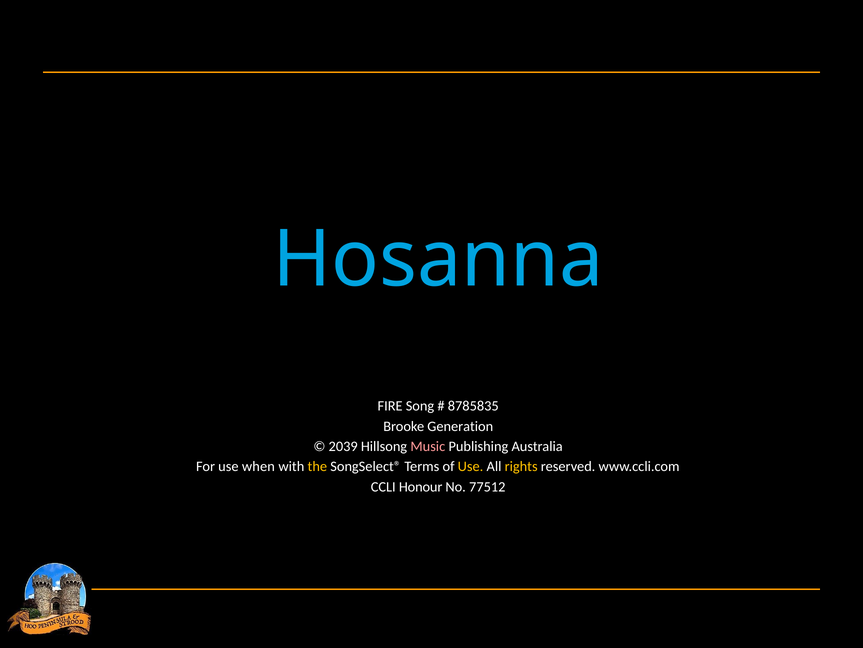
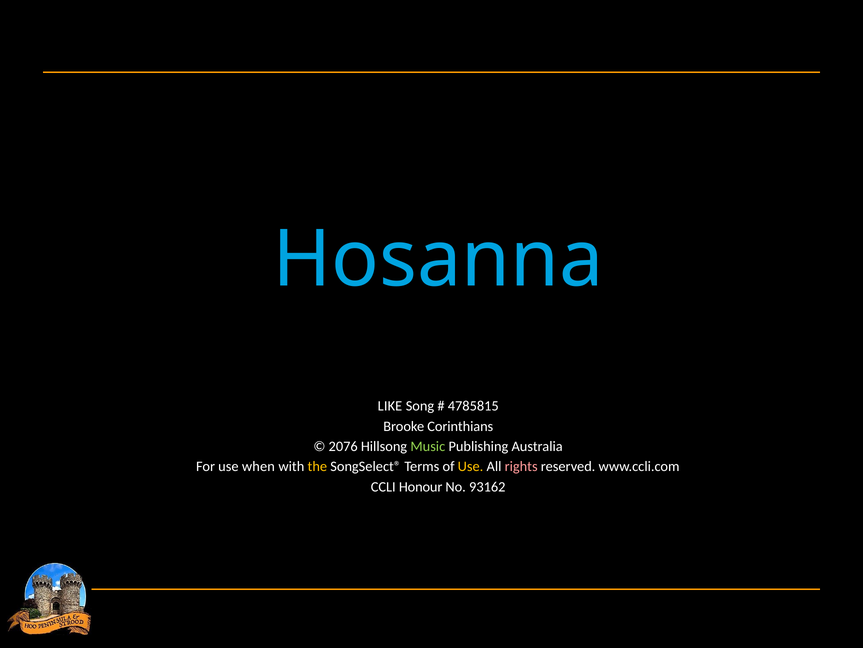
FIRE: FIRE -> LIKE
8785835: 8785835 -> 4785815
Generation: Generation -> Corinthians
2039: 2039 -> 2076
Music colour: pink -> light green
rights colour: yellow -> pink
77512: 77512 -> 93162
